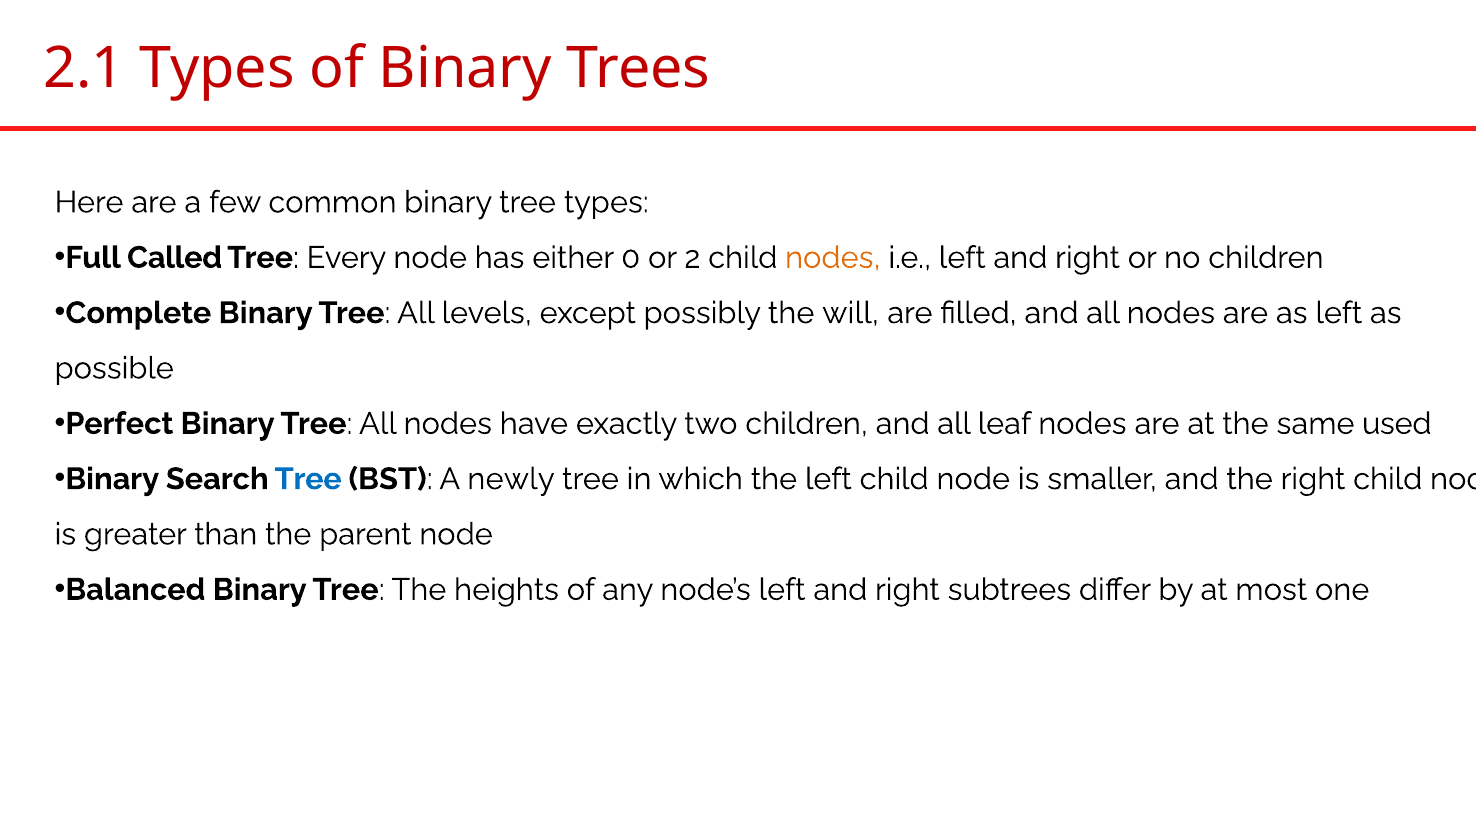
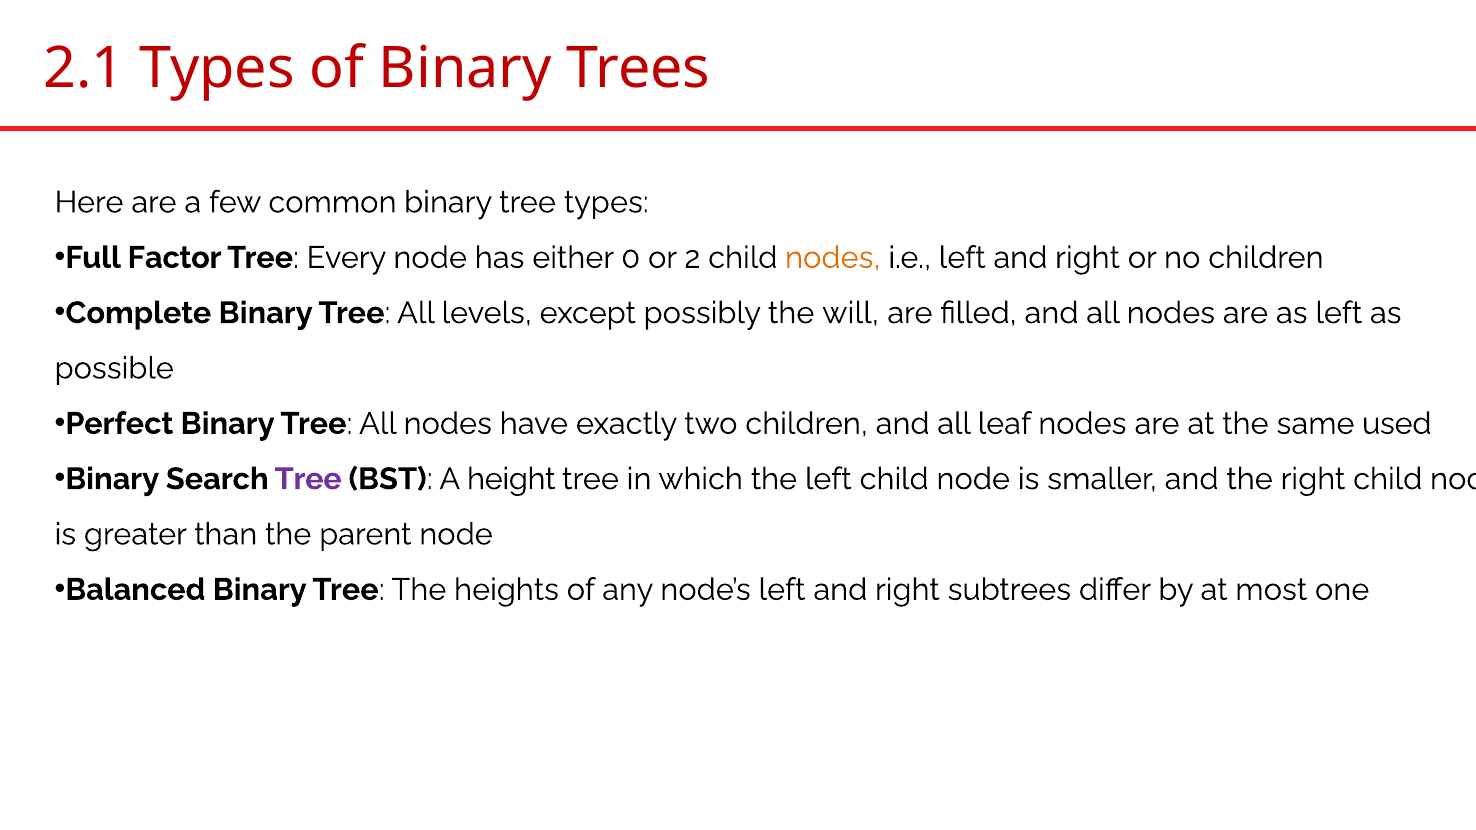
Called: Called -> Factor
Tree at (308, 479) colour: blue -> purple
newly: newly -> height
